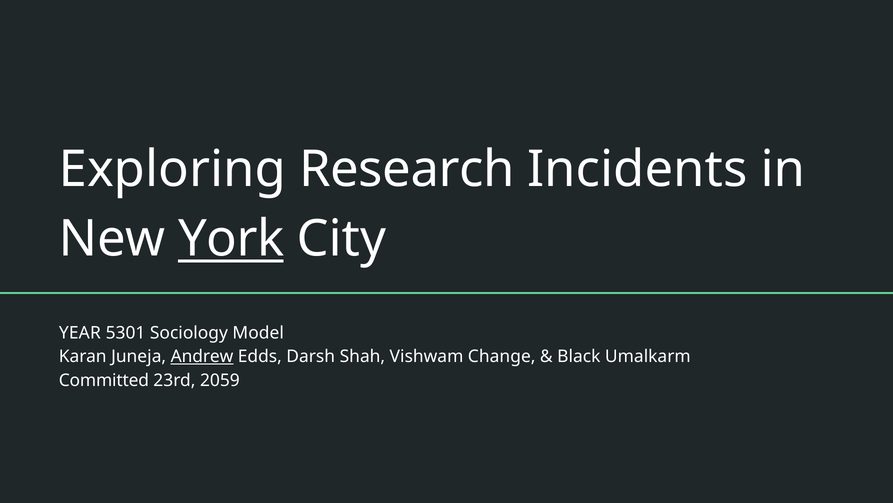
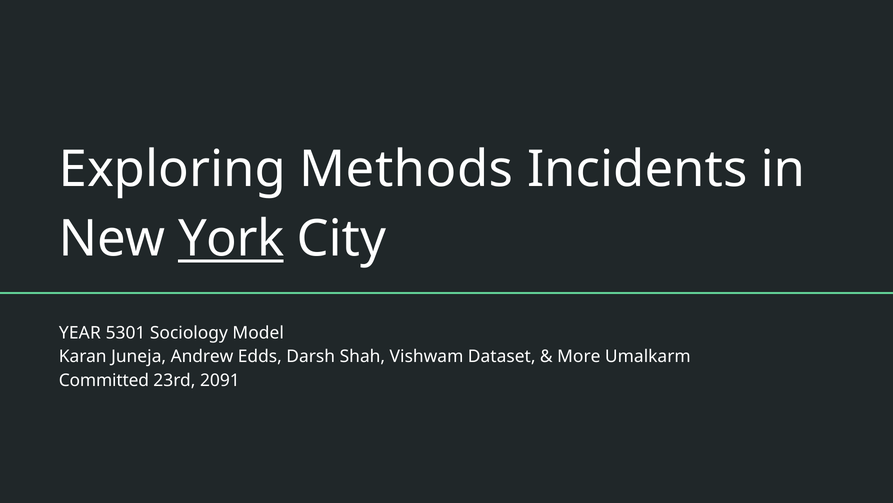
Research: Research -> Methods
Andrew underline: present -> none
Change: Change -> Dataset
Black: Black -> More
2059: 2059 -> 2091
